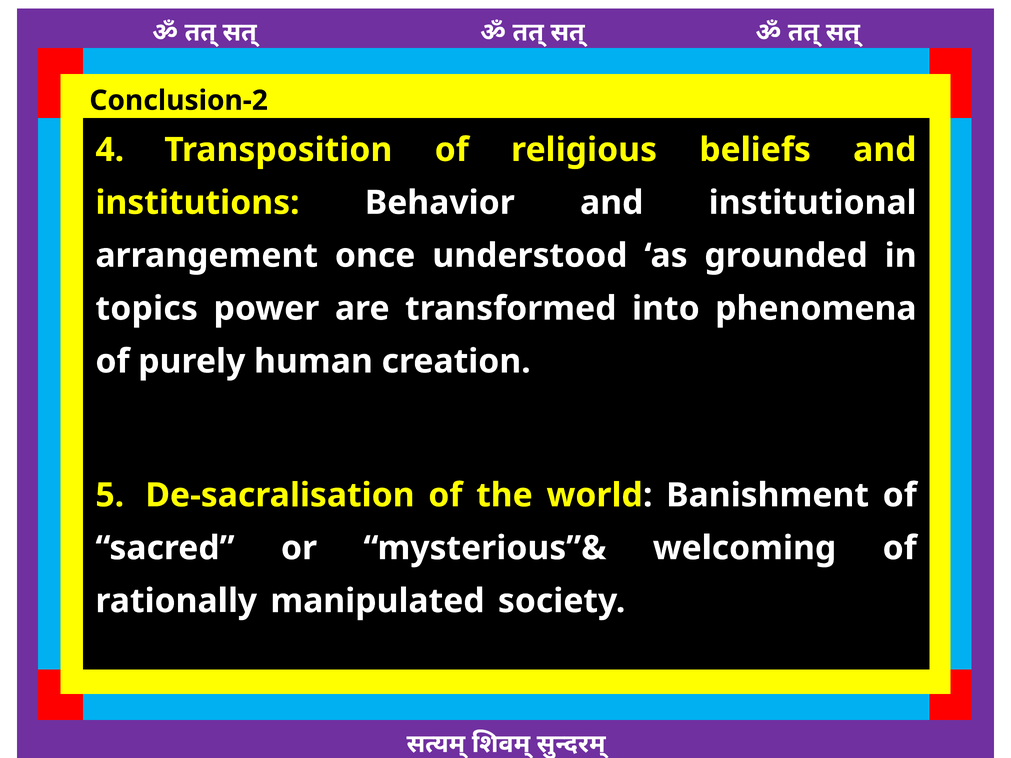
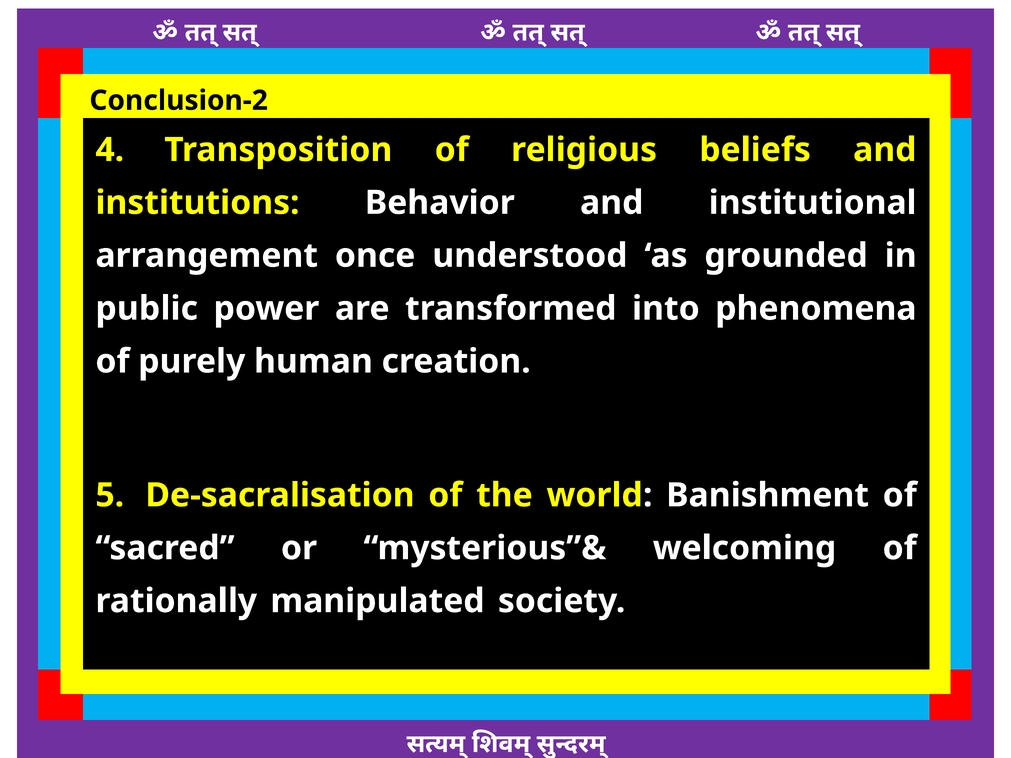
topics: topics -> public
